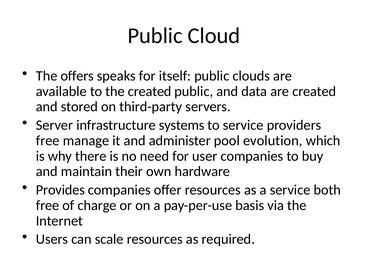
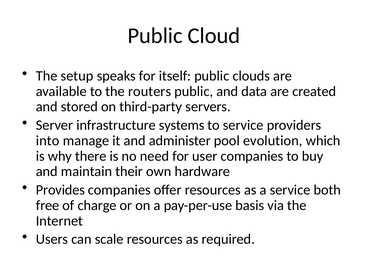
offers: offers -> setup
the created: created -> routers
free at (48, 141): free -> into
